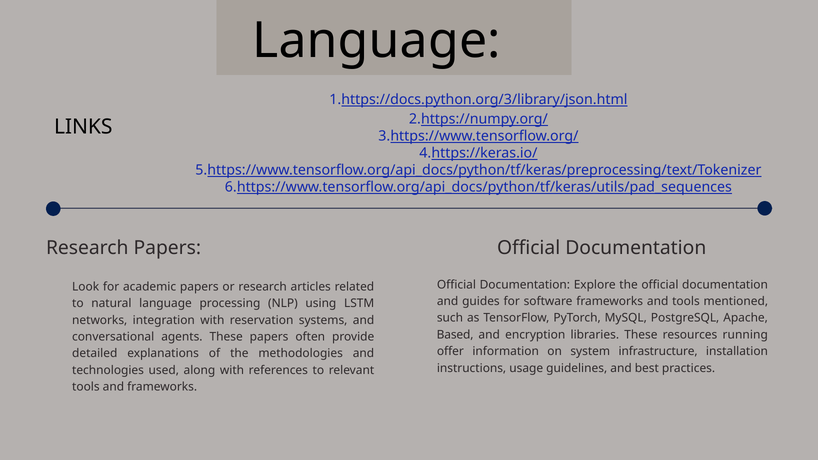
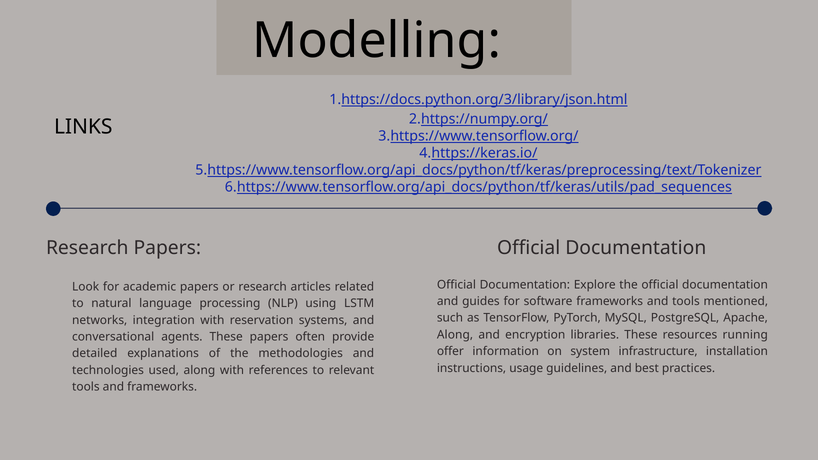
Language at (376, 41): Language -> Modelling
Based at (455, 335): Based -> Along
